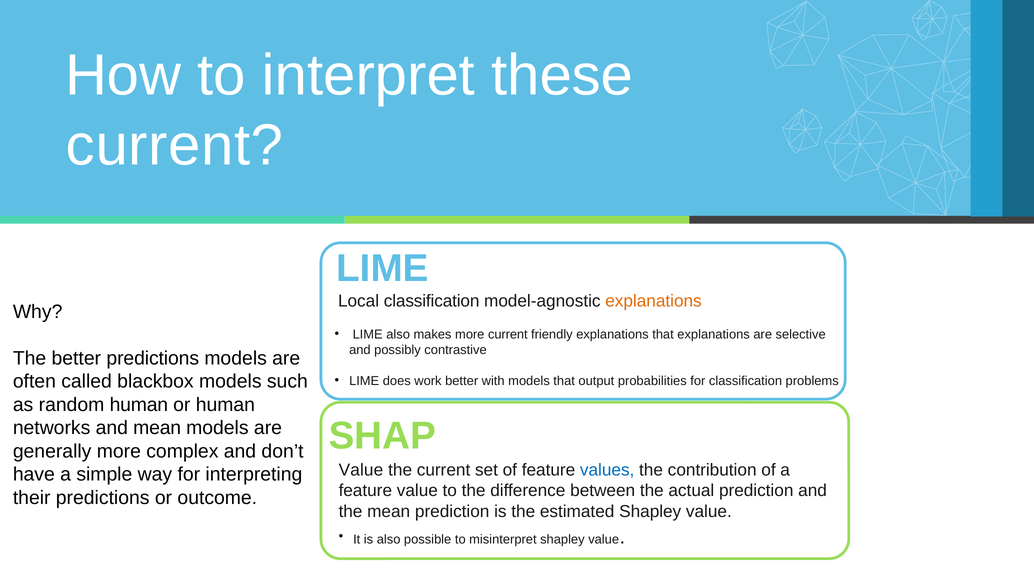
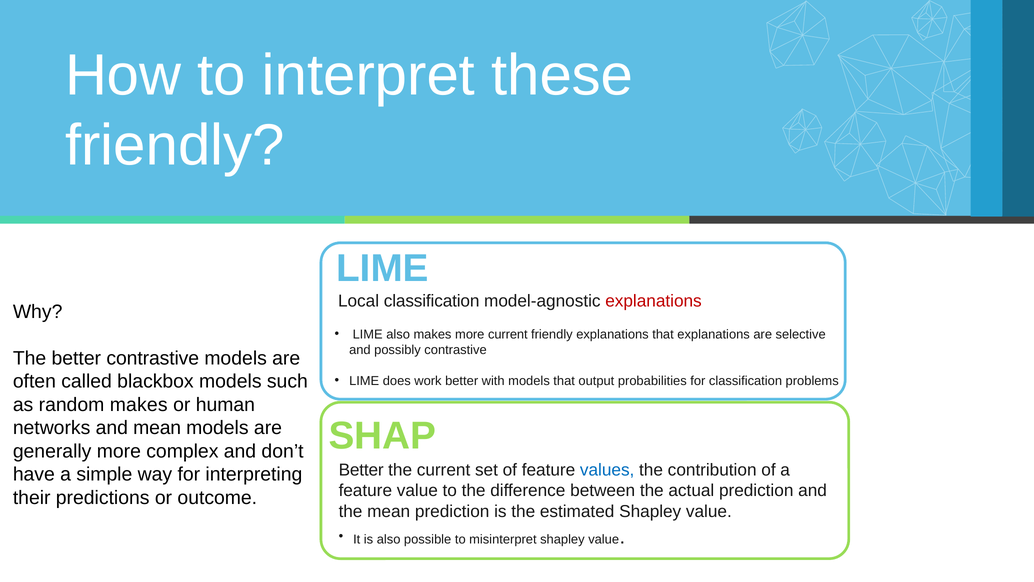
current at (175, 146): current -> friendly
explanations at (654, 301) colour: orange -> red
better predictions: predictions -> contrastive
random human: human -> makes
Value at (361, 470): Value -> Better
